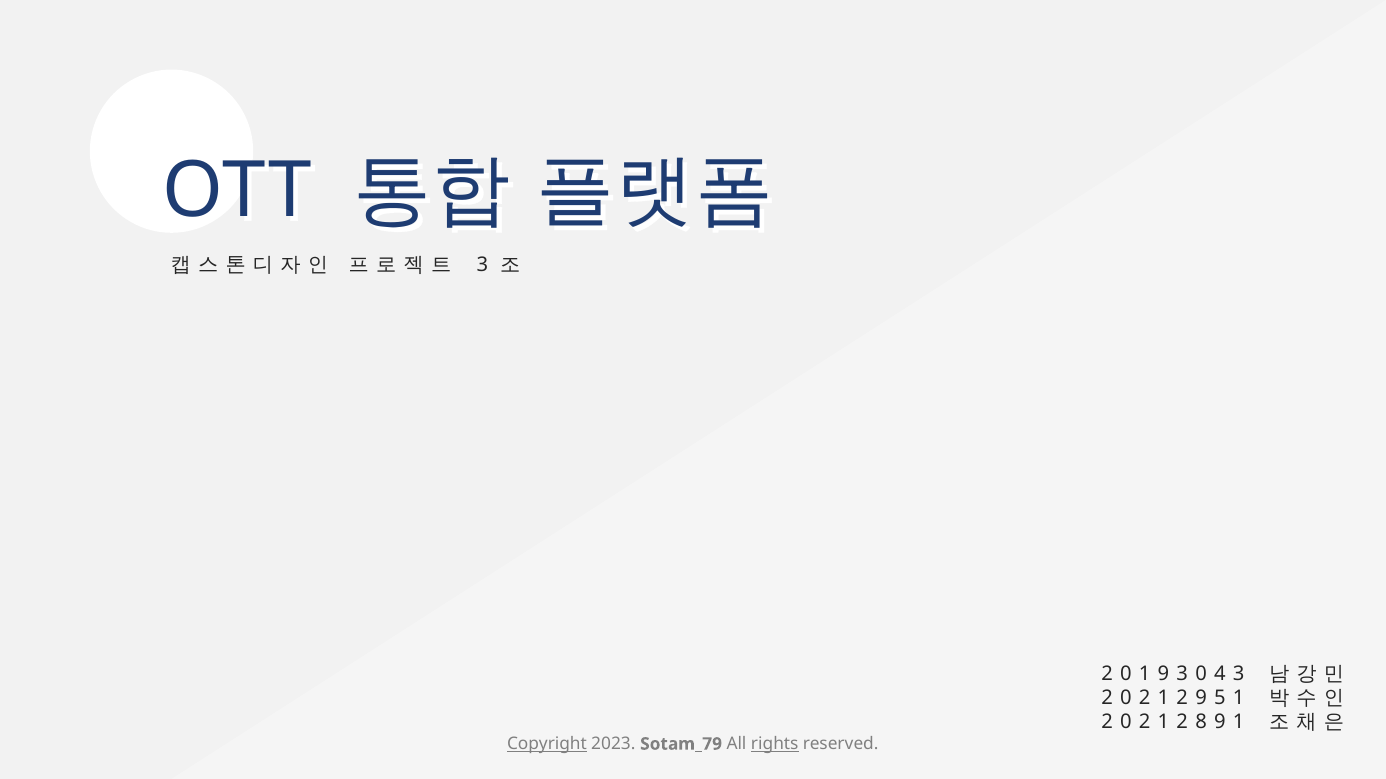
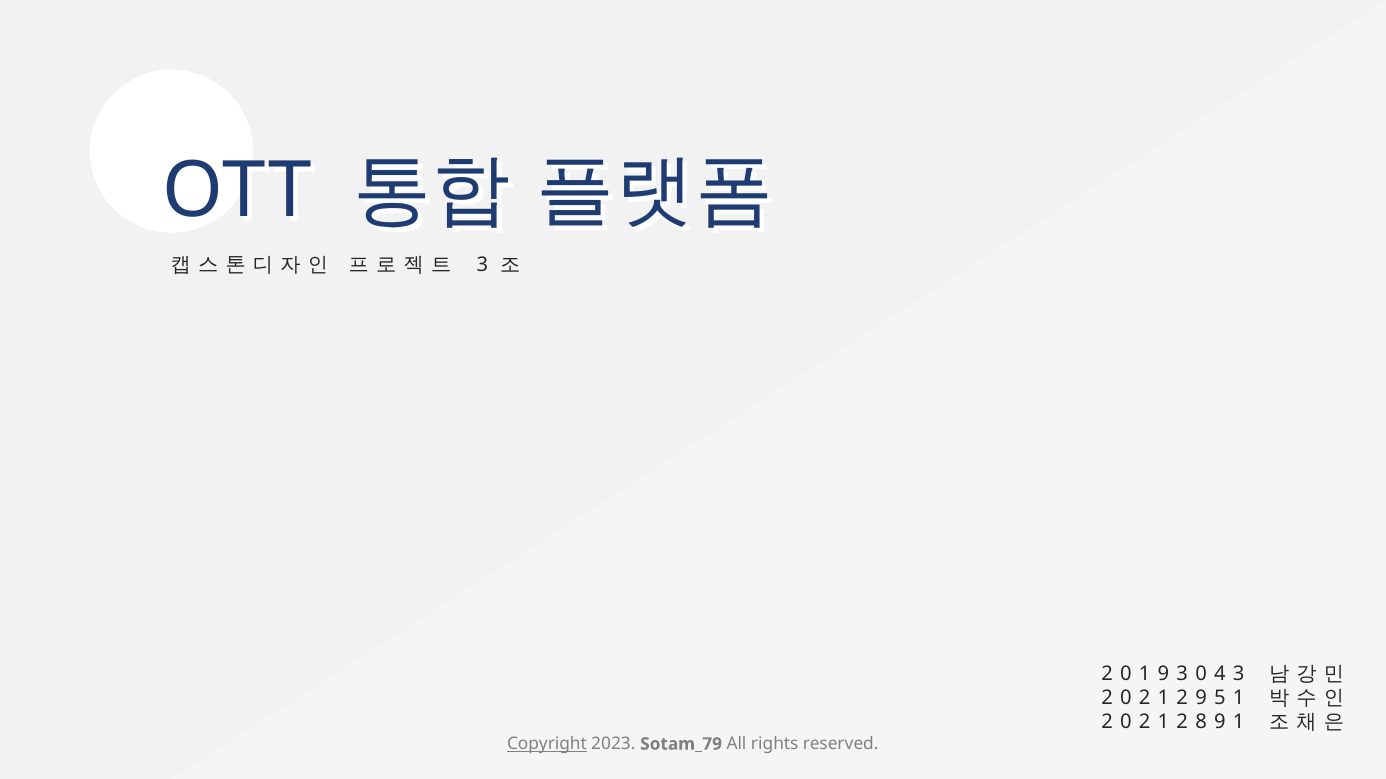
rights underline: present -> none
